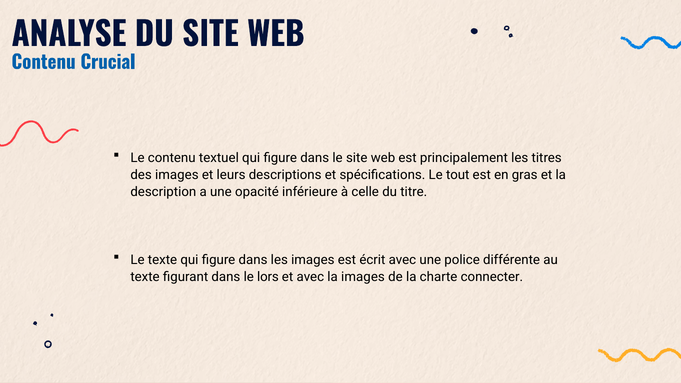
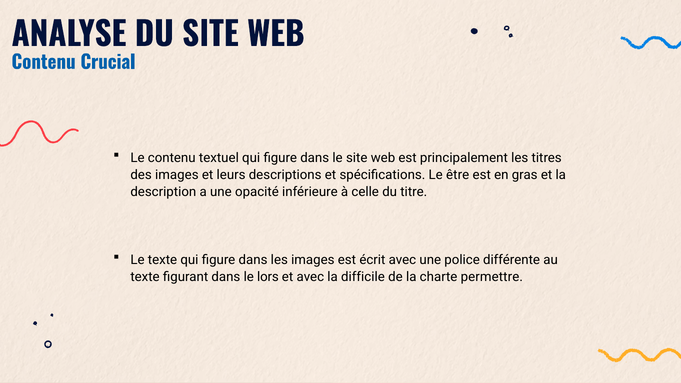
tout: tout -> être
la images: images -> difficile
connecter: connecter -> permettre
